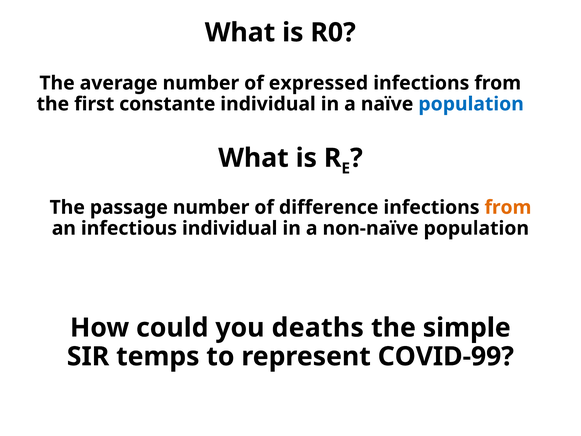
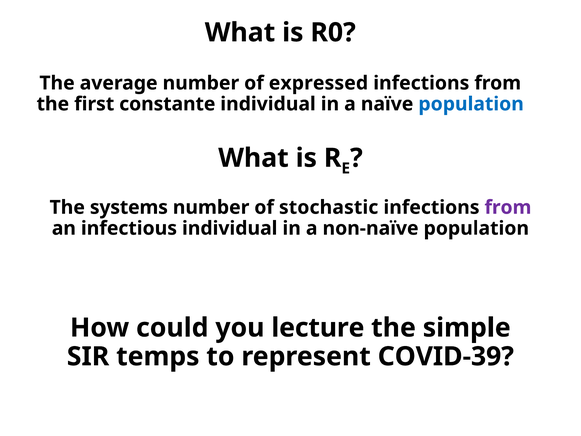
passage: passage -> systems
difference: difference -> stochastic
from at (508, 207) colour: orange -> purple
deaths: deaths -> lecture
COVID-99: COVID-99 -> COVID-39
